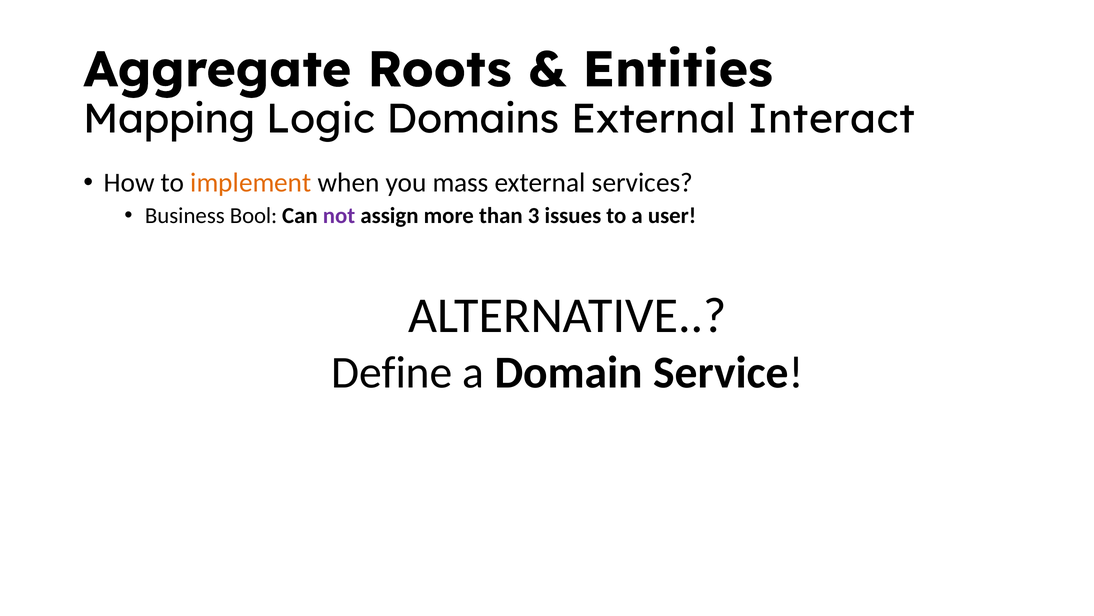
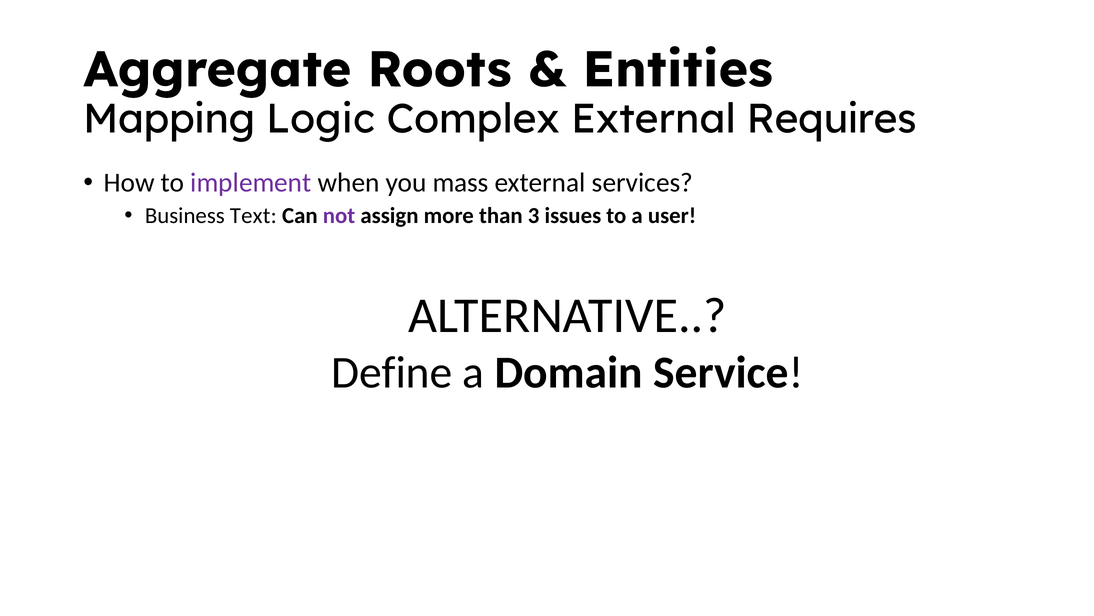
Domains: Domains -> Complex
Interact: Interact -> Requires
implement colour: orange -> purple
Bool: Bool -> Text
